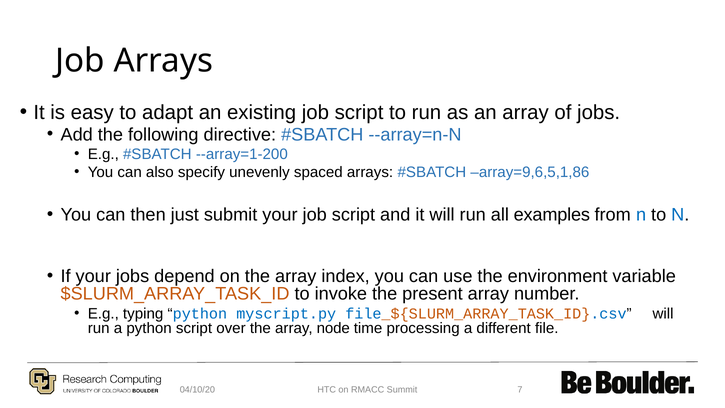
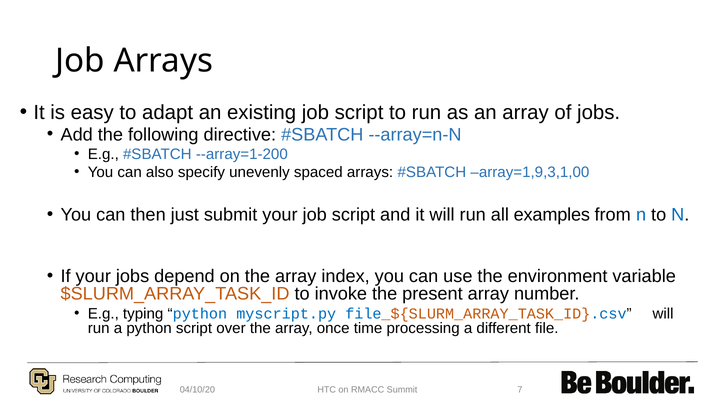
array=9,6,5,1,86: array=9,6,5,1,86 -> array=1,9,3,1,00
node: node -> once
